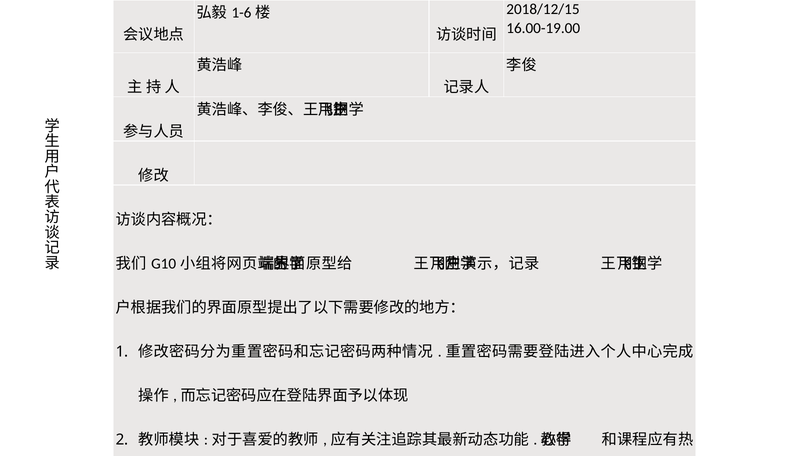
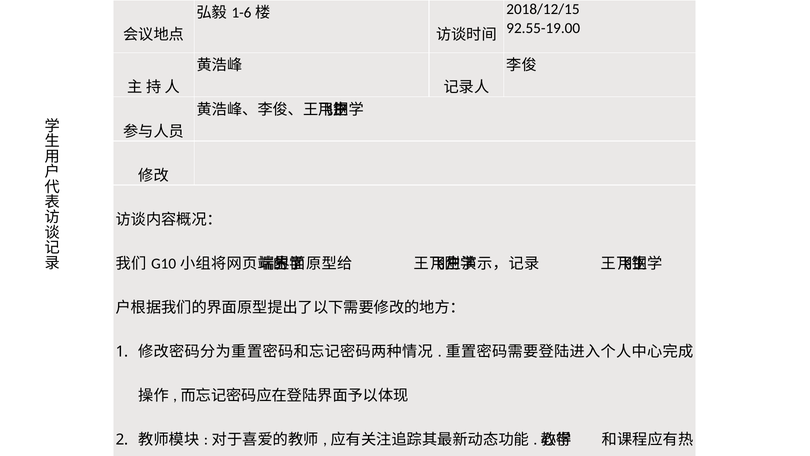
16.00-19.00: 16.00-19.00 -> 92.55-19.00
